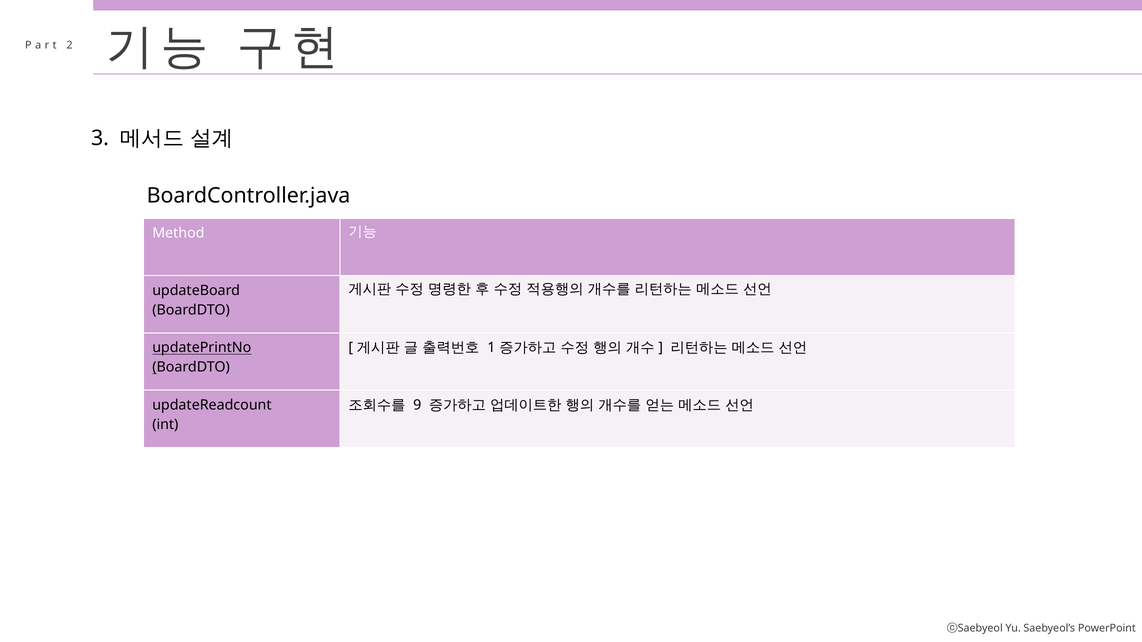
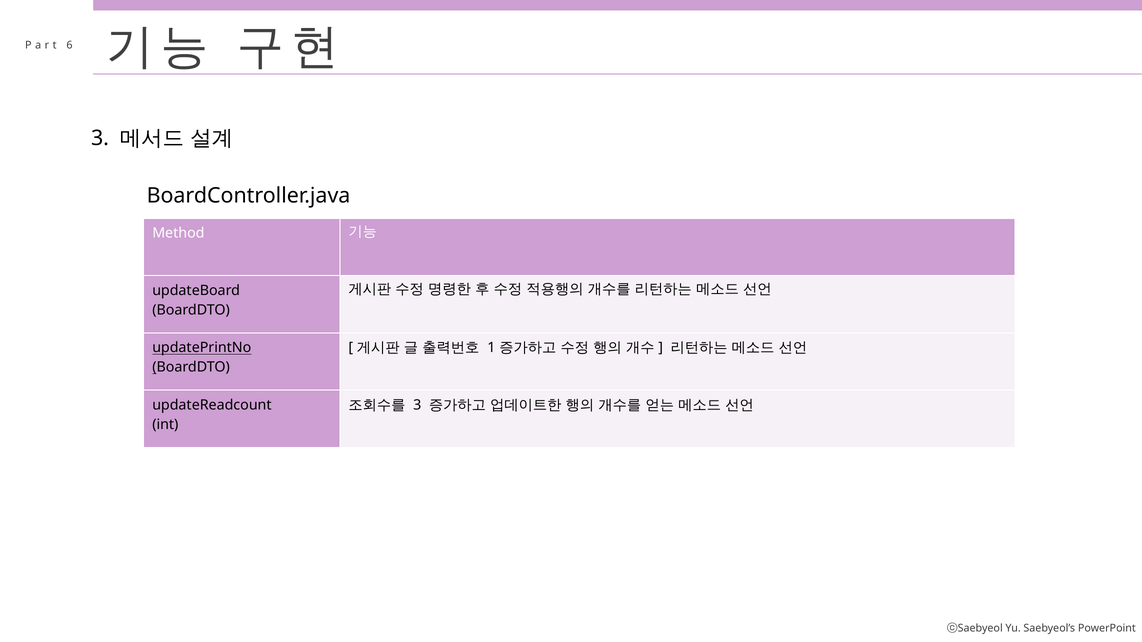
2: 2 -> 6
9 at (417, 405): 9 -> 3
